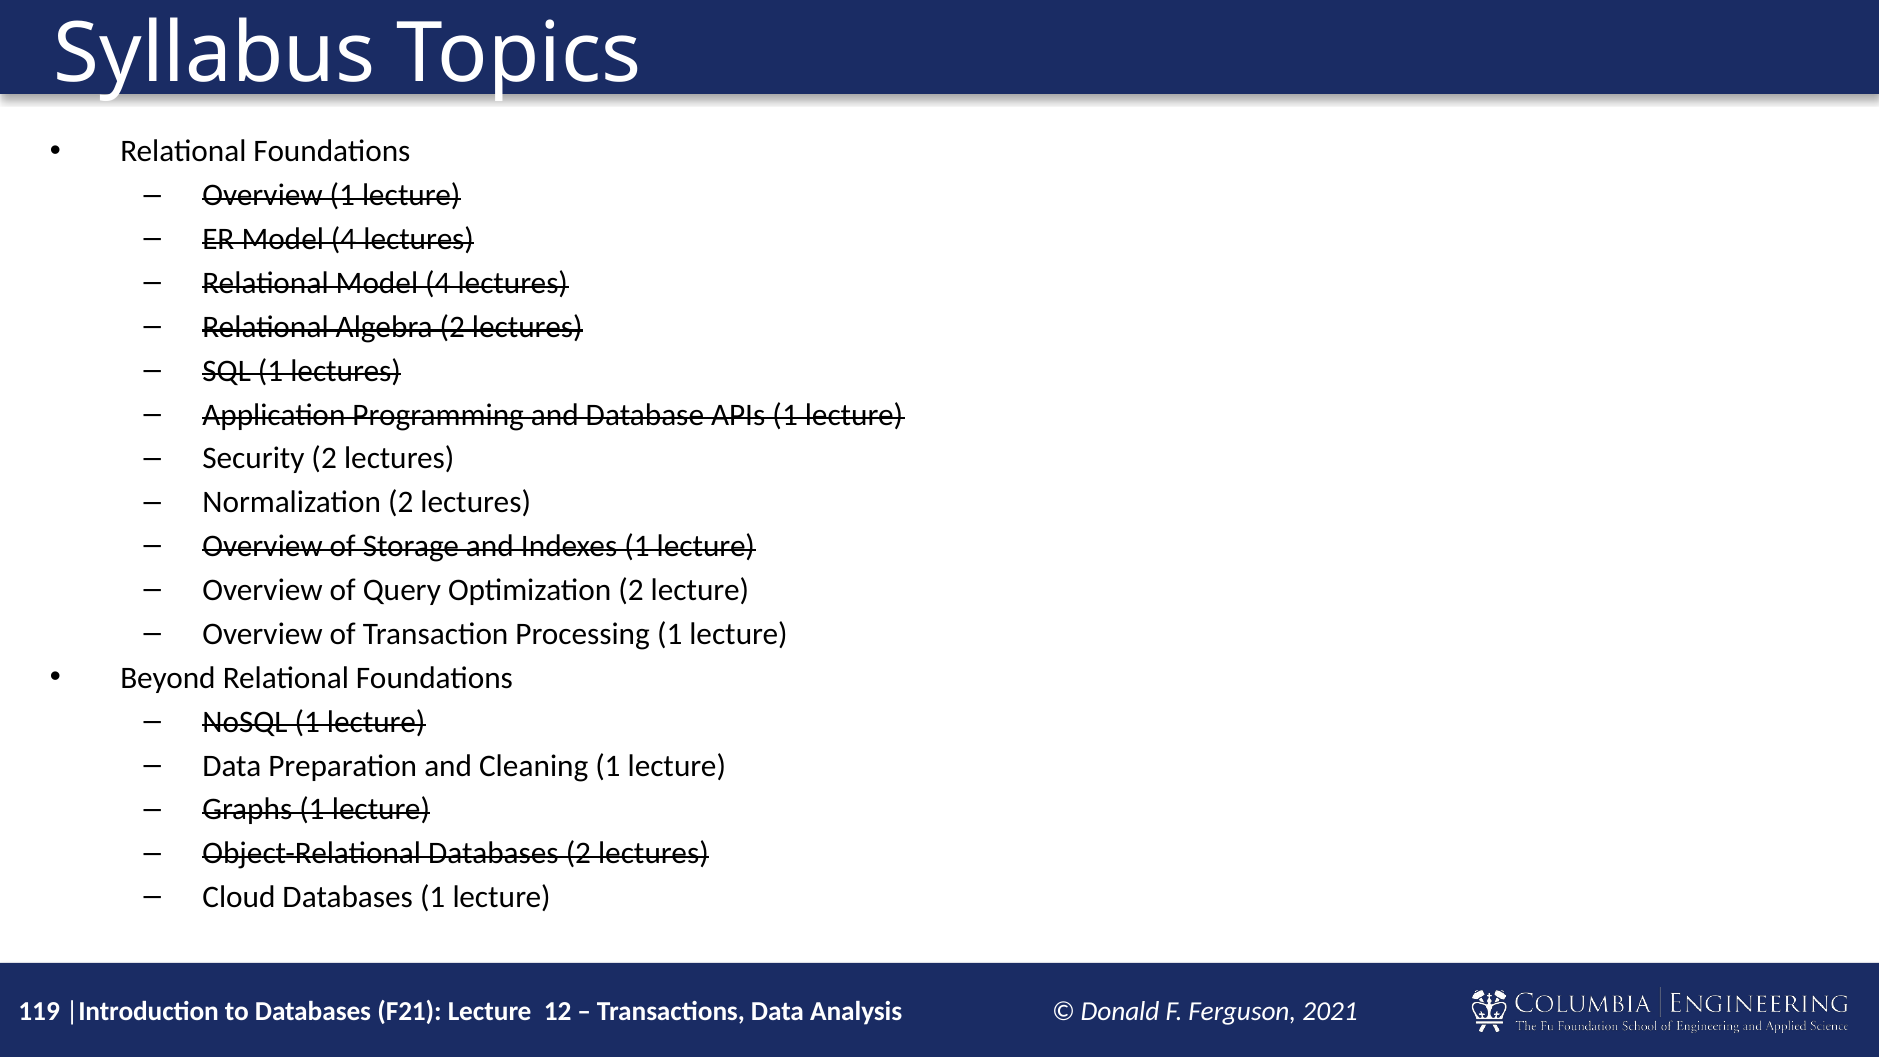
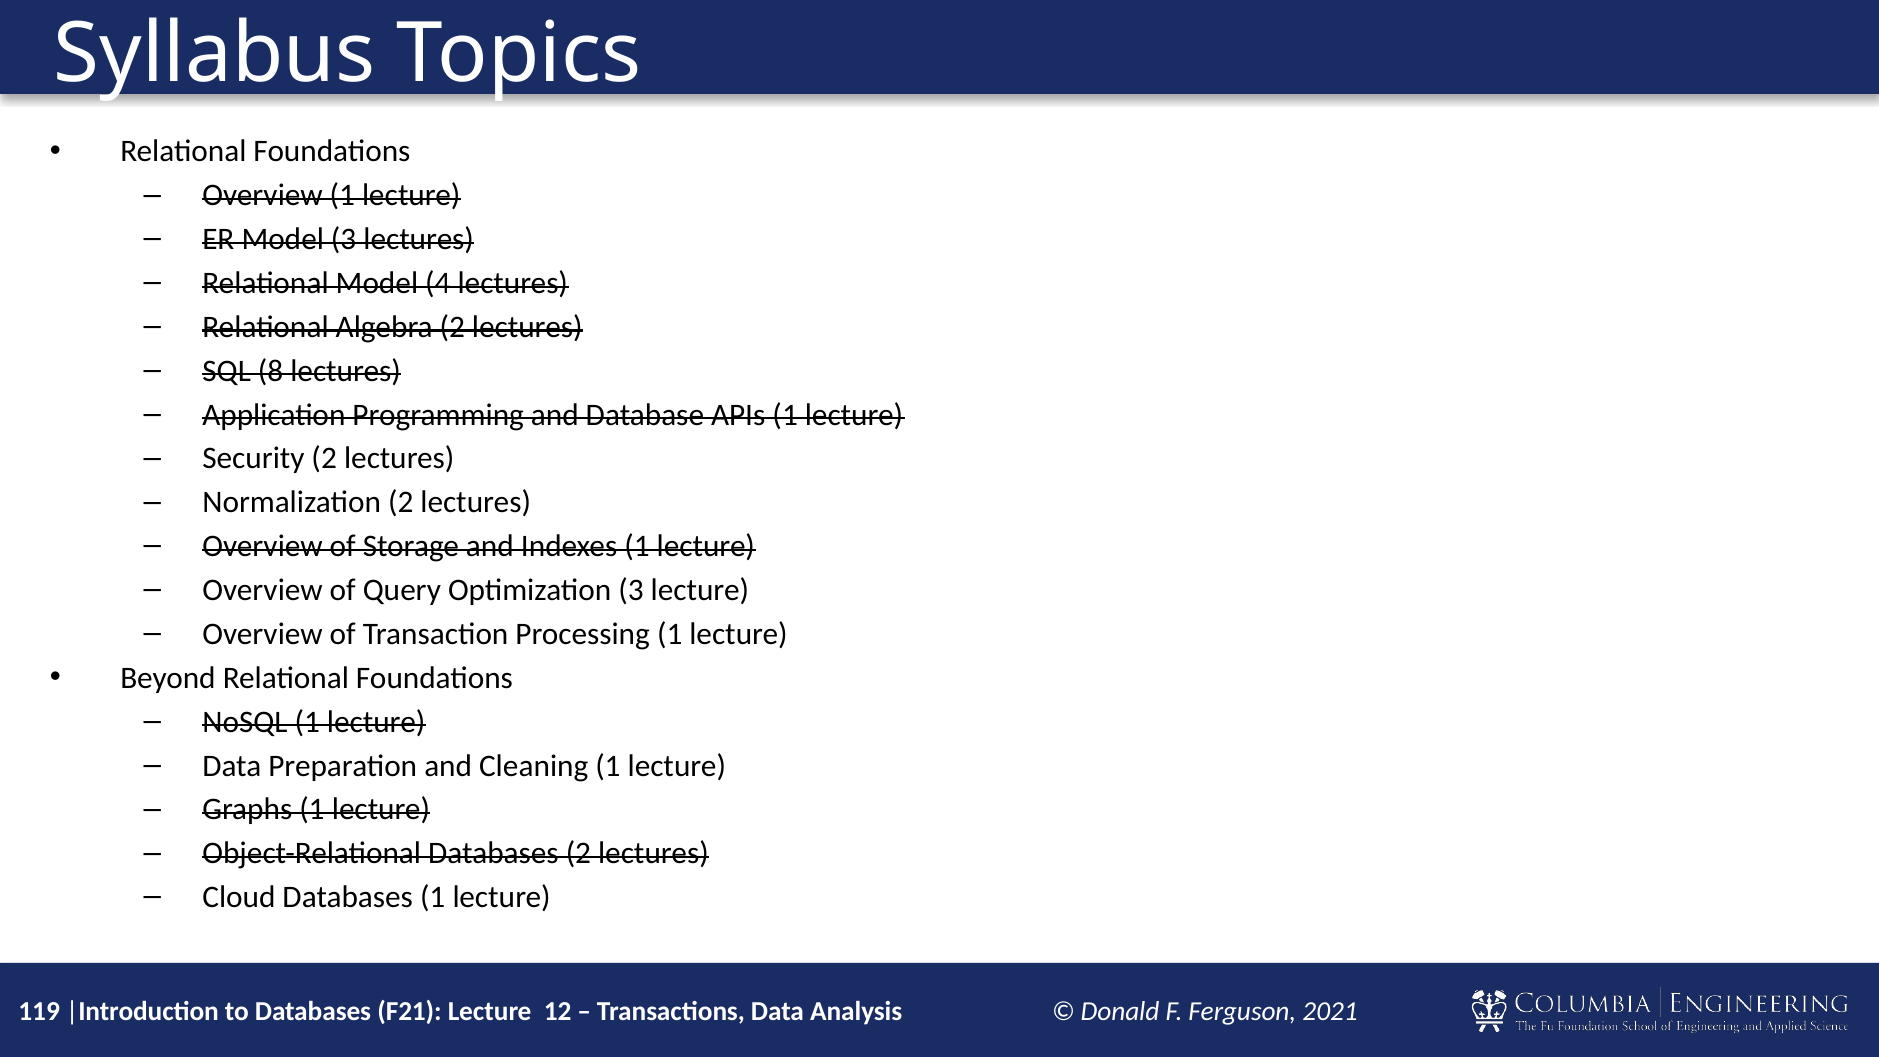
ER Model 4: 4 -> 3
SQL 1: 1 -> 8
Optimization 2: 2 -> 3
